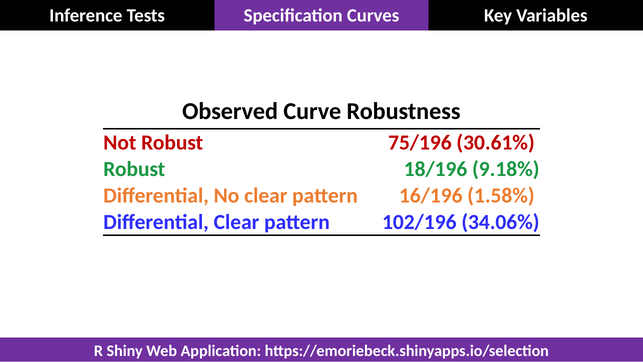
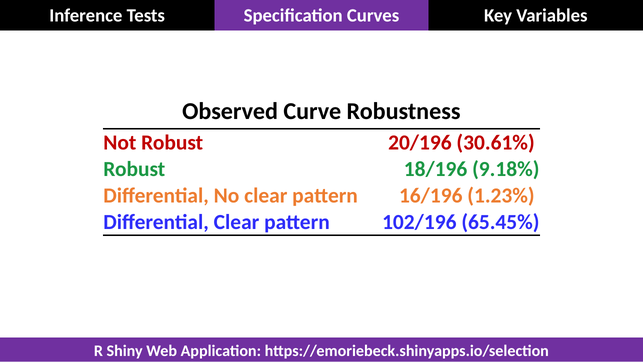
75/196: 75/196 -> 20/196
1.58%: 1.58% -> 1.23%
34.06%: 34.06% -> 65.45%
